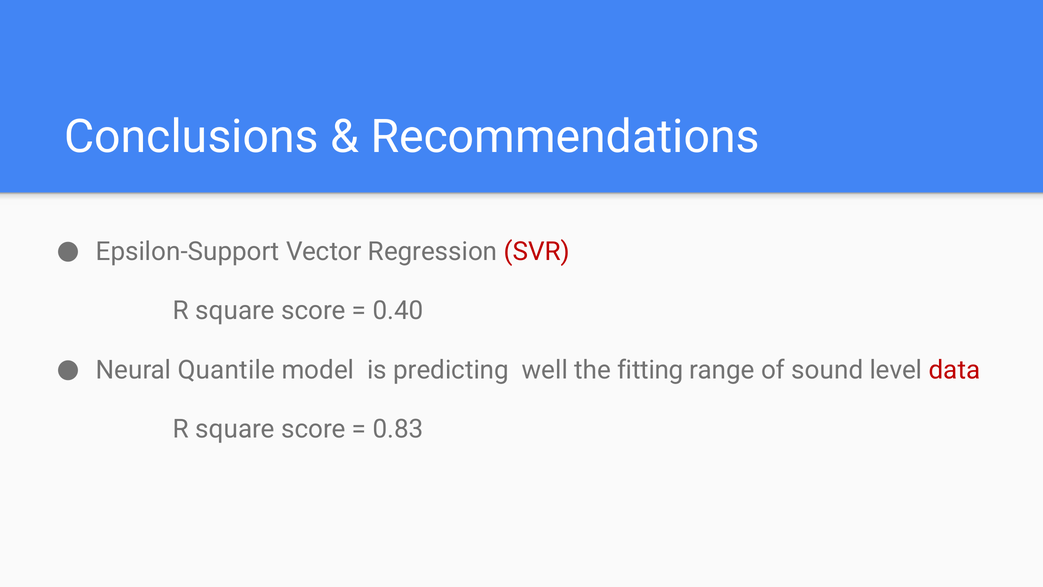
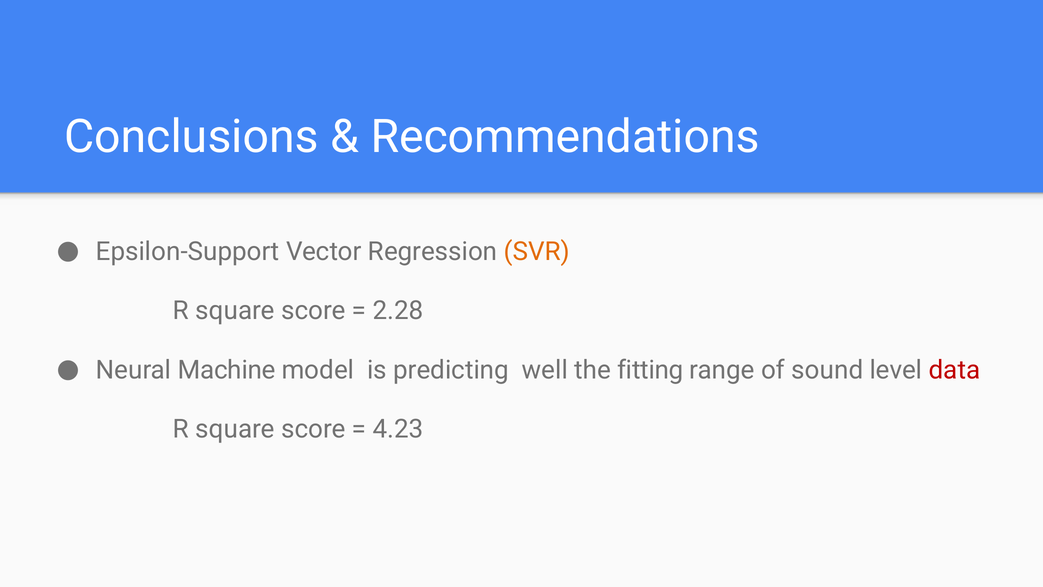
SVR colour: red -> orange
0.40: 0.40 -> 2.28
Quantile: Quantile -> Machine
0.83: 0.83 -> 4.23
